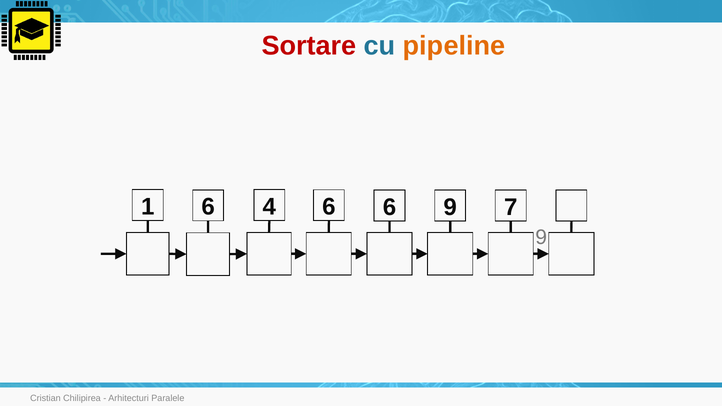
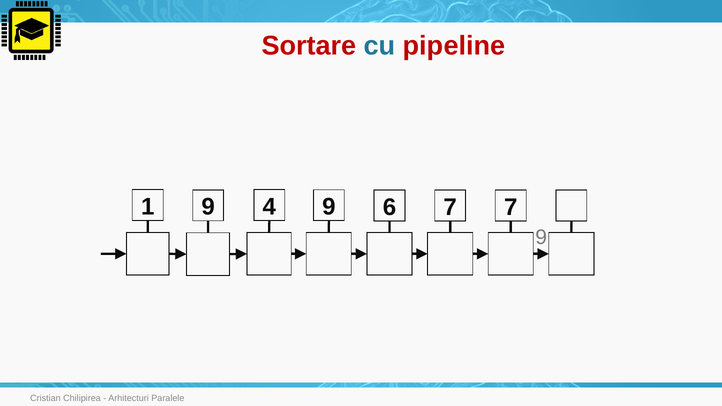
pipeline colour: orange -> red
1 6: 6 -> 9
4 6: 6 -> 9
6 9: 9 -> 7
